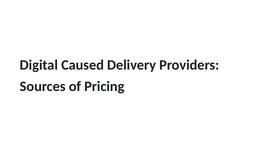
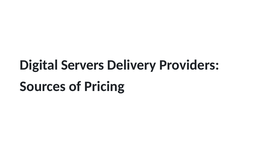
Caused: Caused -> Servers
